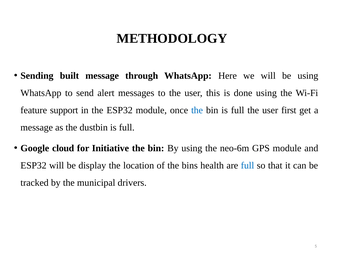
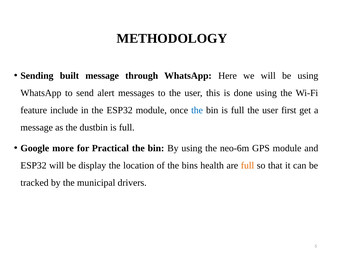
support: support -> include
cloud: cloud -> more
Initiative: Initiative -> Practical
full at (248, 165) colour: blue -> orange
